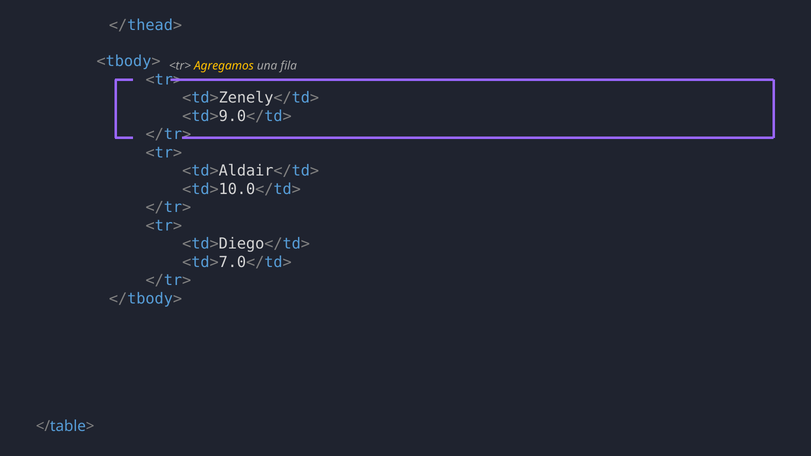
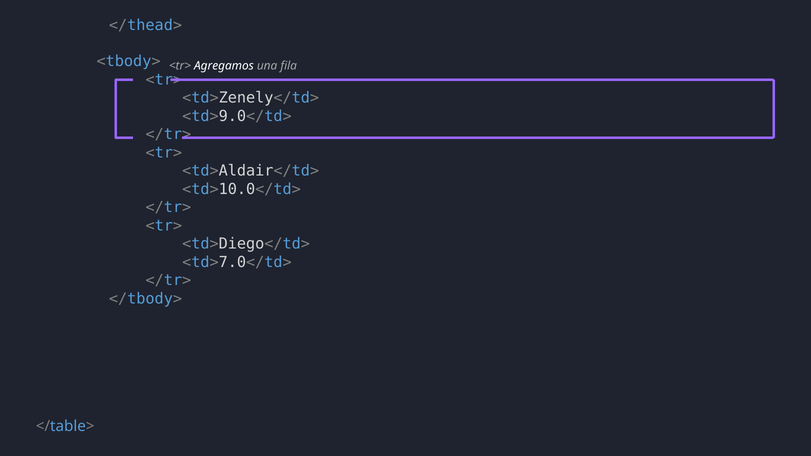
Agregamos colour: yellow -> white
